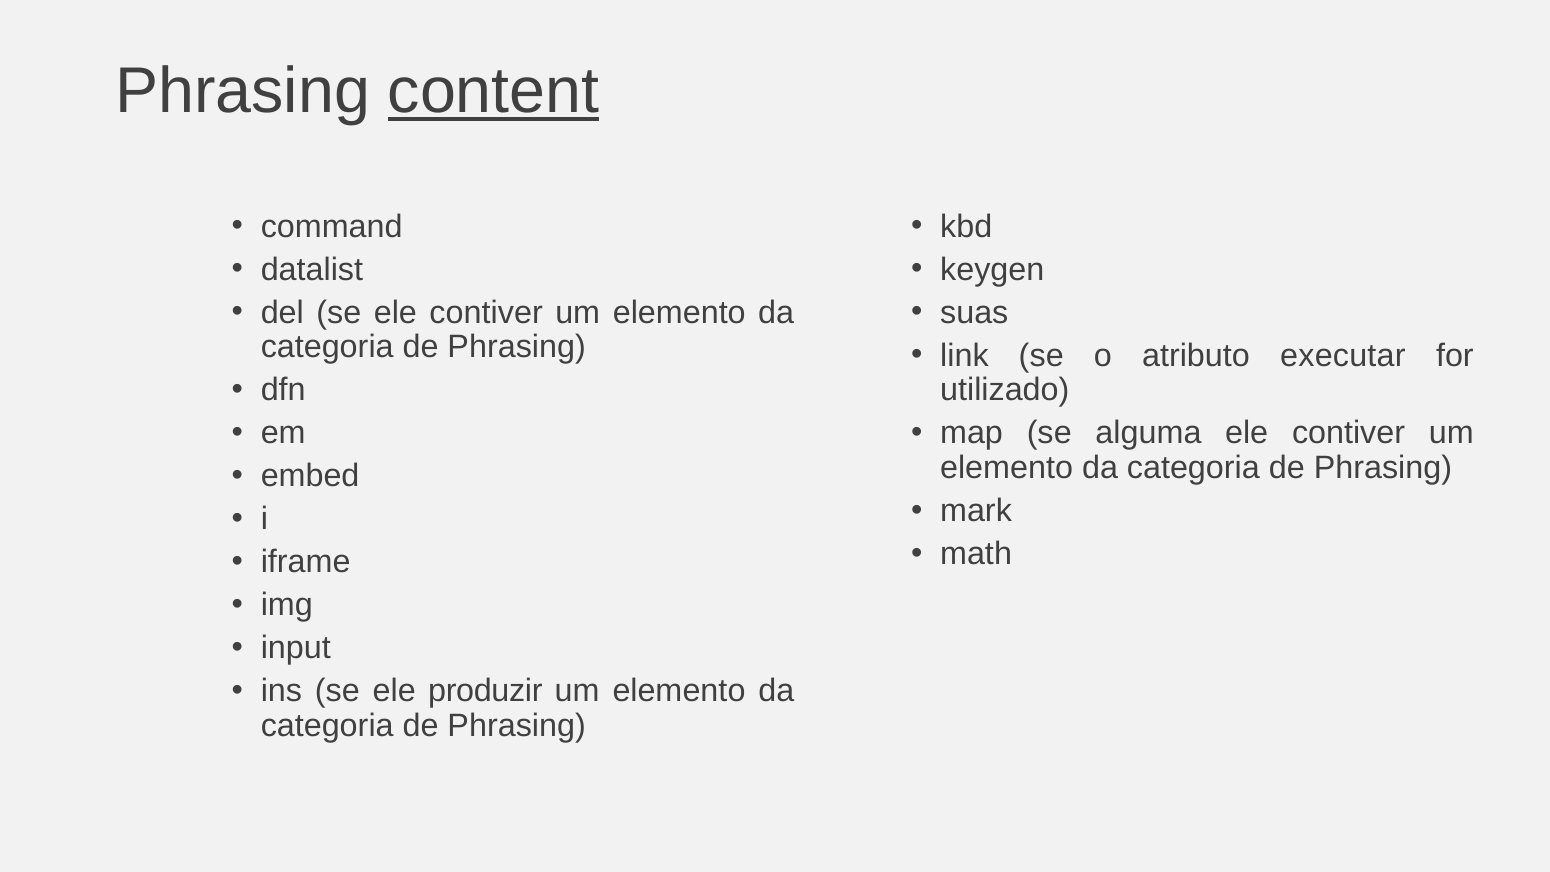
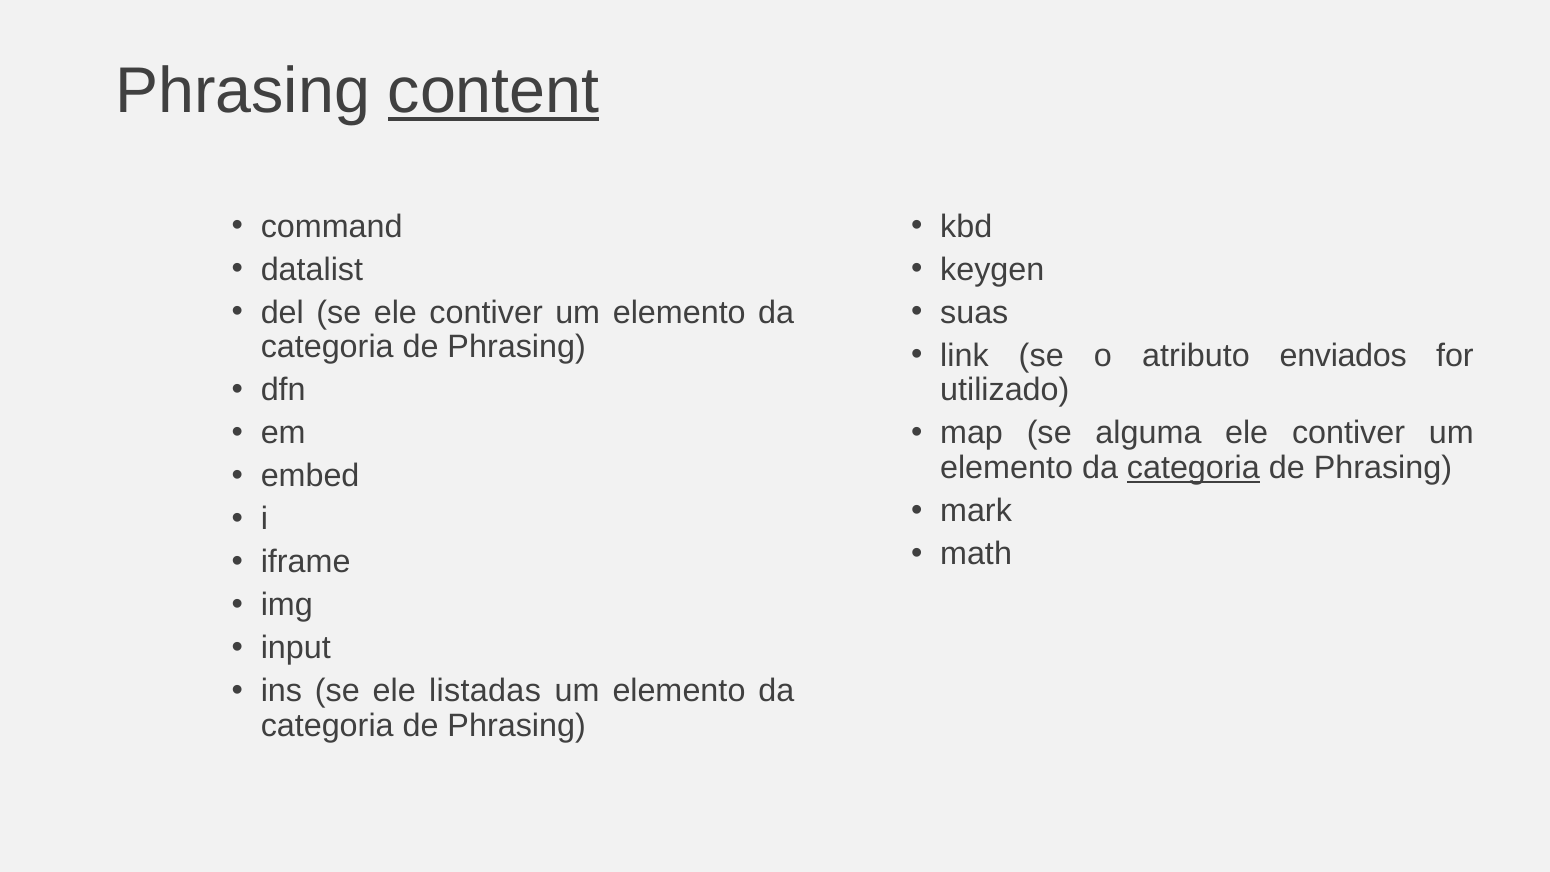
executar: executar -> enviados
categoria at (1193, 468) underline: none -> present
produzir: produzir -> listadas
